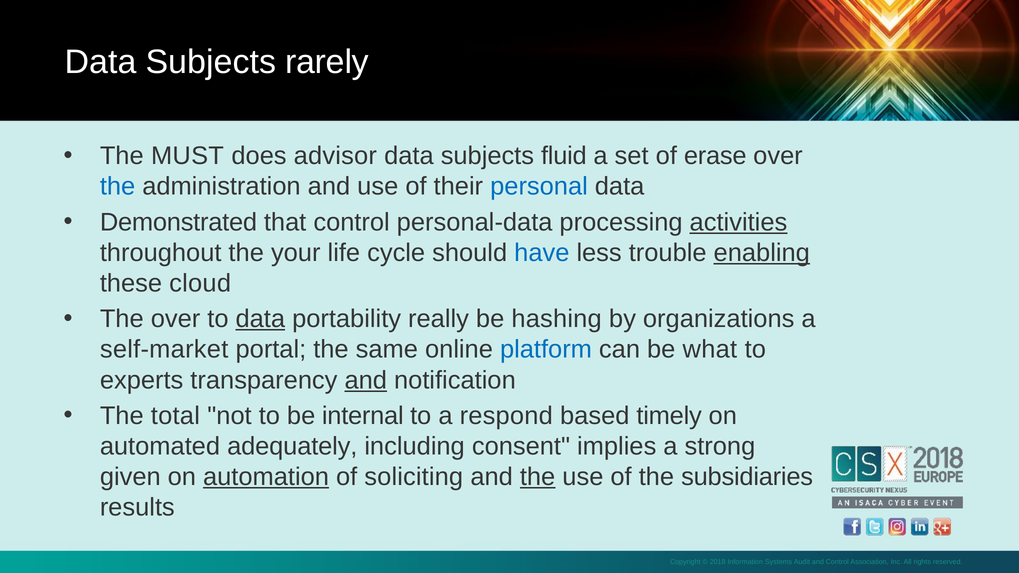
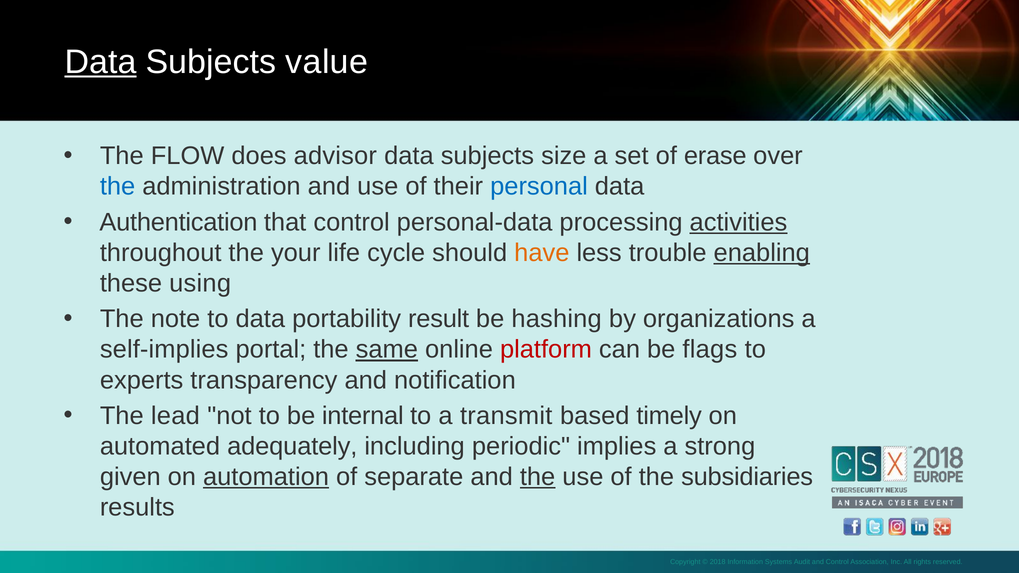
Data at (101, 62) underline: none -> present
rarely: rarely -> value
MUST: MUST -> FLOW
fluid: fluid -> size
Demonstrated: Demonstrated -> Authentication
have colour: blue -> orange
cloud: cloud -> using
The over: over -> note
data at (260, 319) underline: present -> none
really: really -> result
self-market: self-market -> self-implies
same underline: none -> present
platform colour: blue -> red
what: what -> flags
and at (366, 380) underline: present -> none
total: total -> lead
respond: respond -> transmit
consent: consent -> periodic
soliciting: soliciting -> separate
